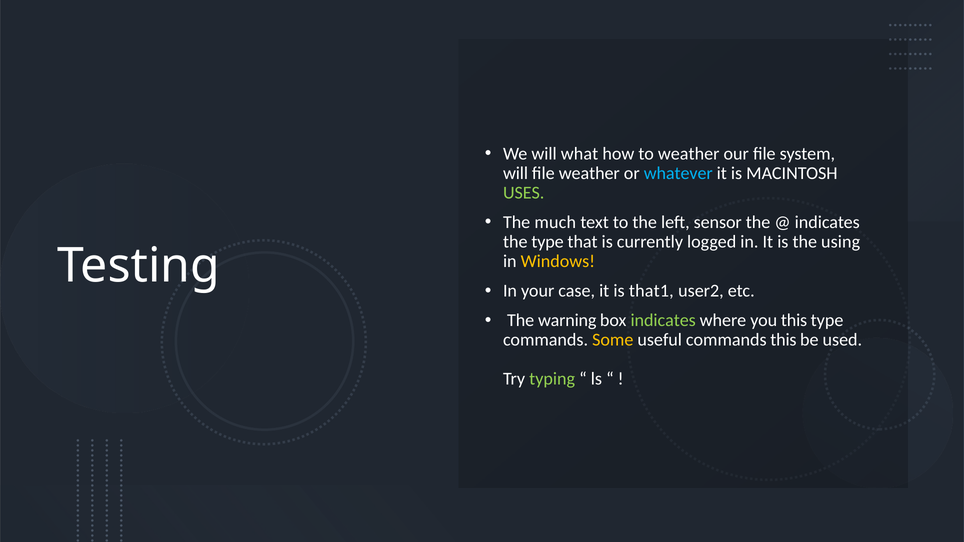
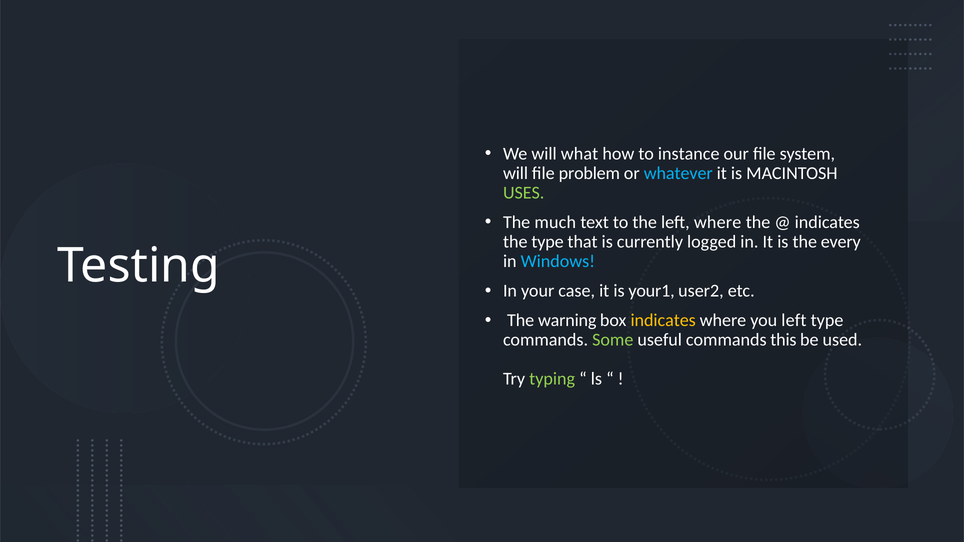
to weather: weather -> instance
file weather: weather -> problem
left sensor: sensor -> where
using: using -> every
Windows colour: yellow -> light blue
that1: that1 -> your1
indicates at (663, 320) colour: light green -> yellow
you this: this -> left
Some colour: yellow -> light green
